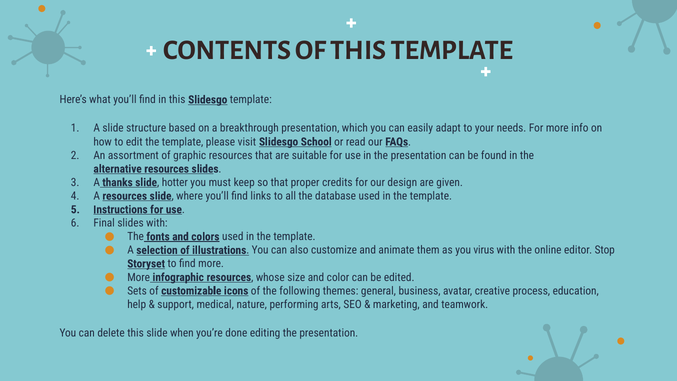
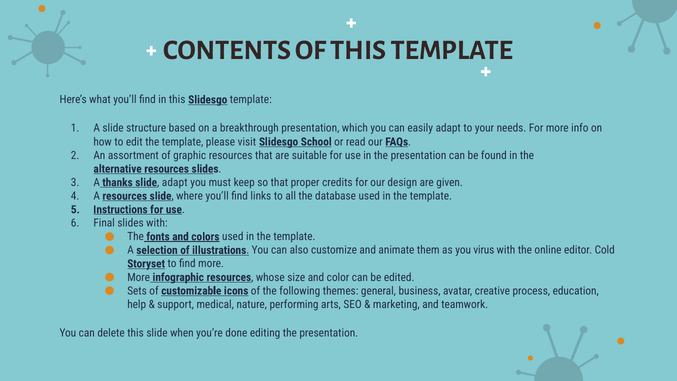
slide hotter: hotter -> adapt
Stop: Stop -> Cold
